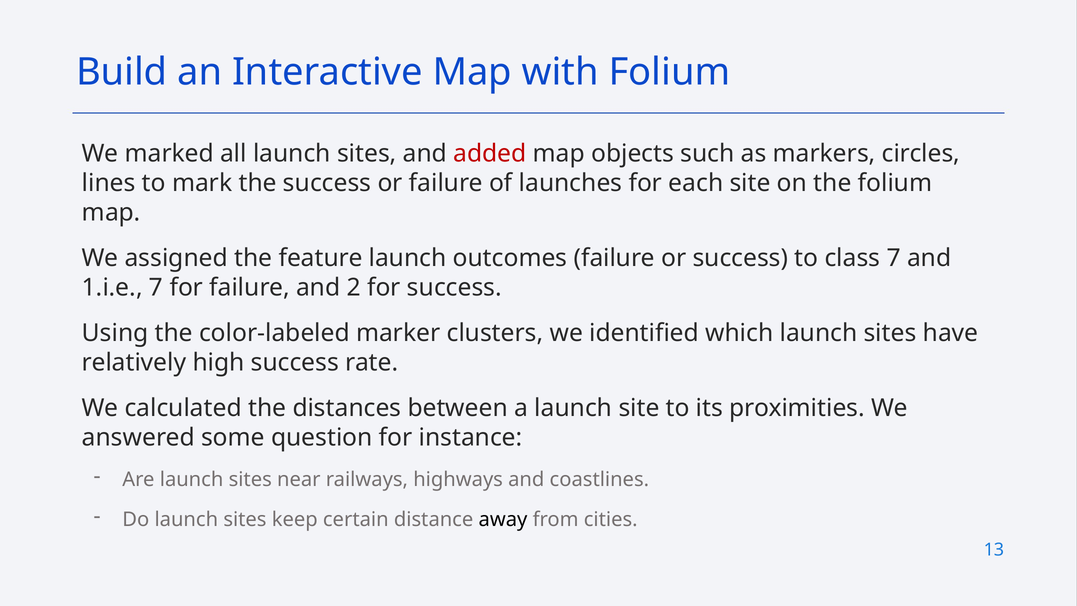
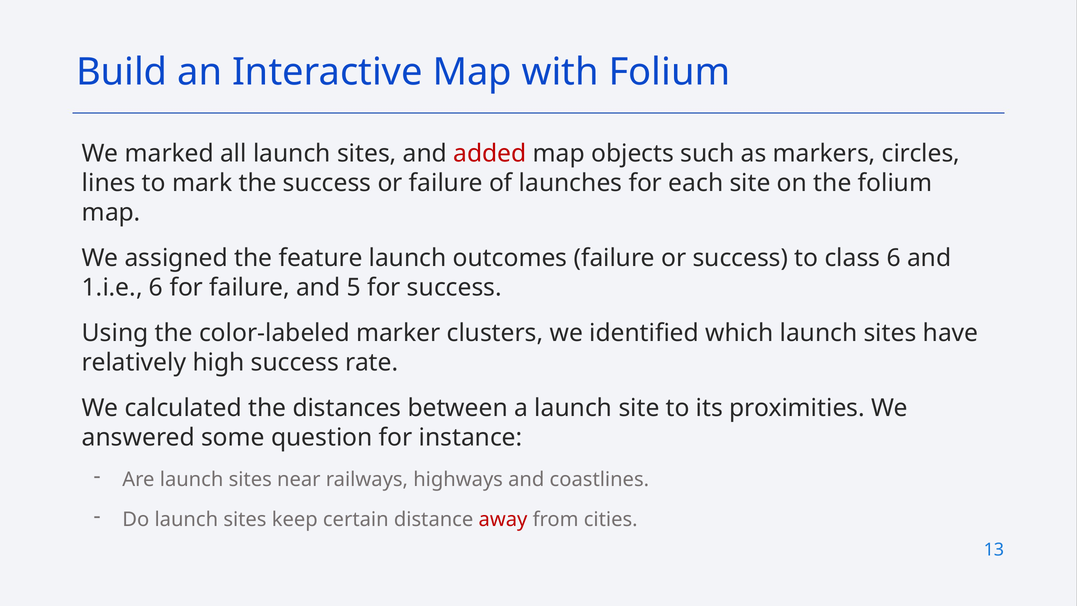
class 7: 7 -> 6
1.i.e 7: 7 -> 6
2: 2 -> 5
away colour: black -> red
